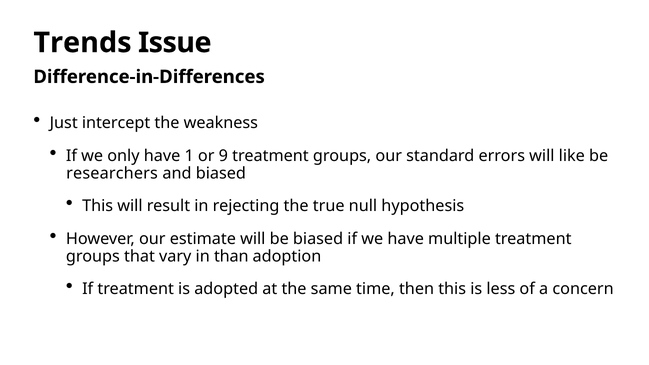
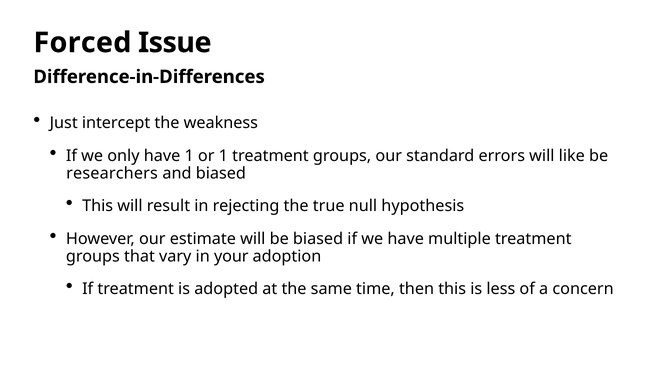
Trends: Trends -> Forced
or 9: 9 -> 1
than: than -> your
